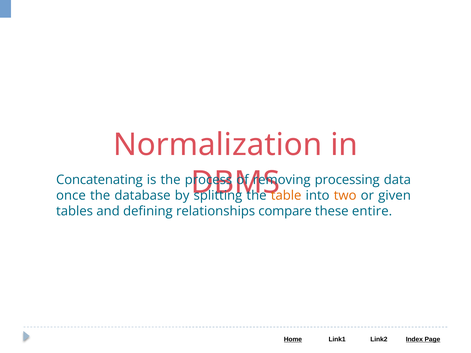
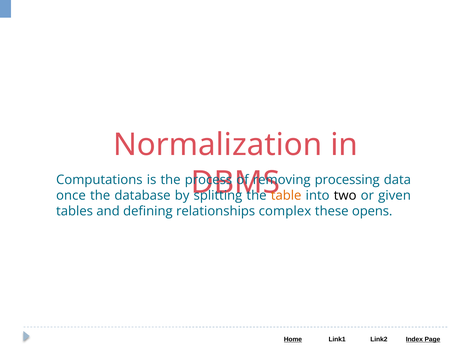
Concatenating: Concatenating -> Computations
two colour: orange -> black
compare: compare -> complex
entire: entire -> opens
